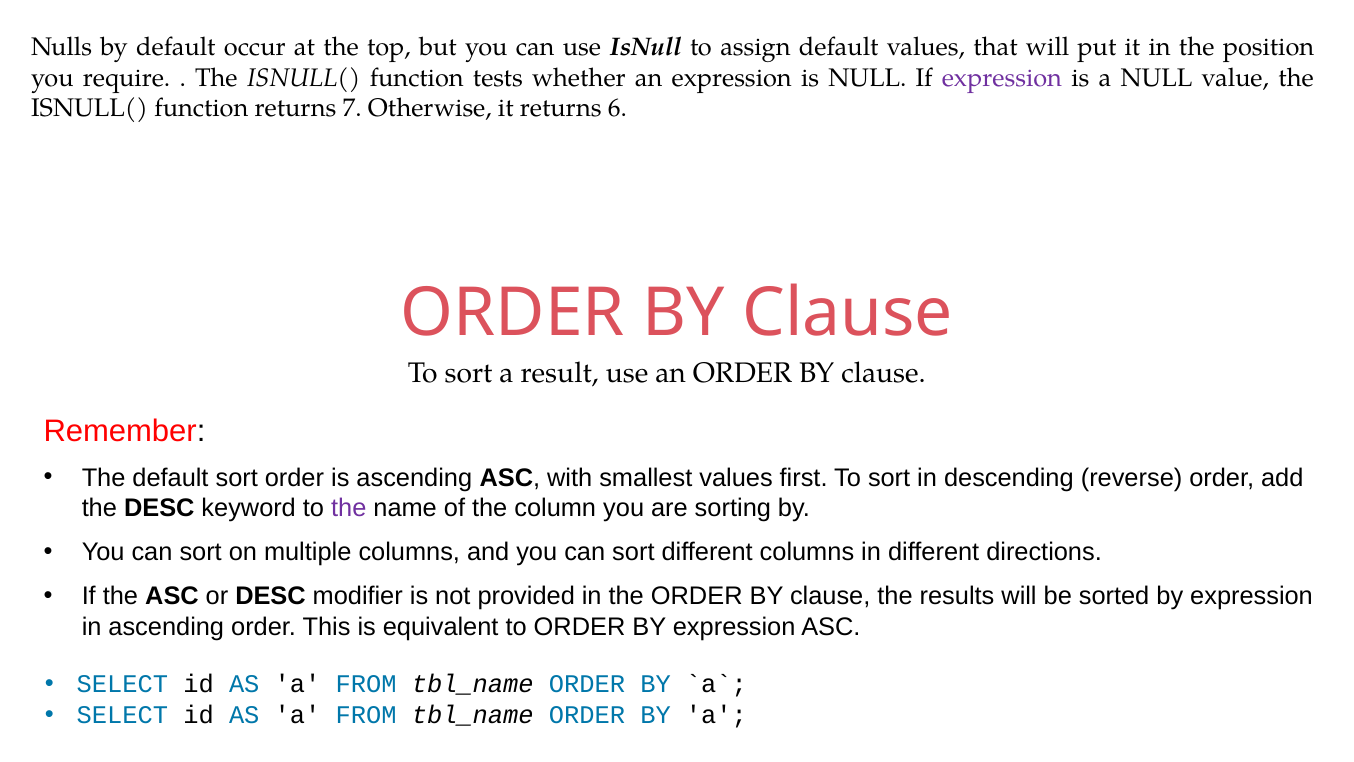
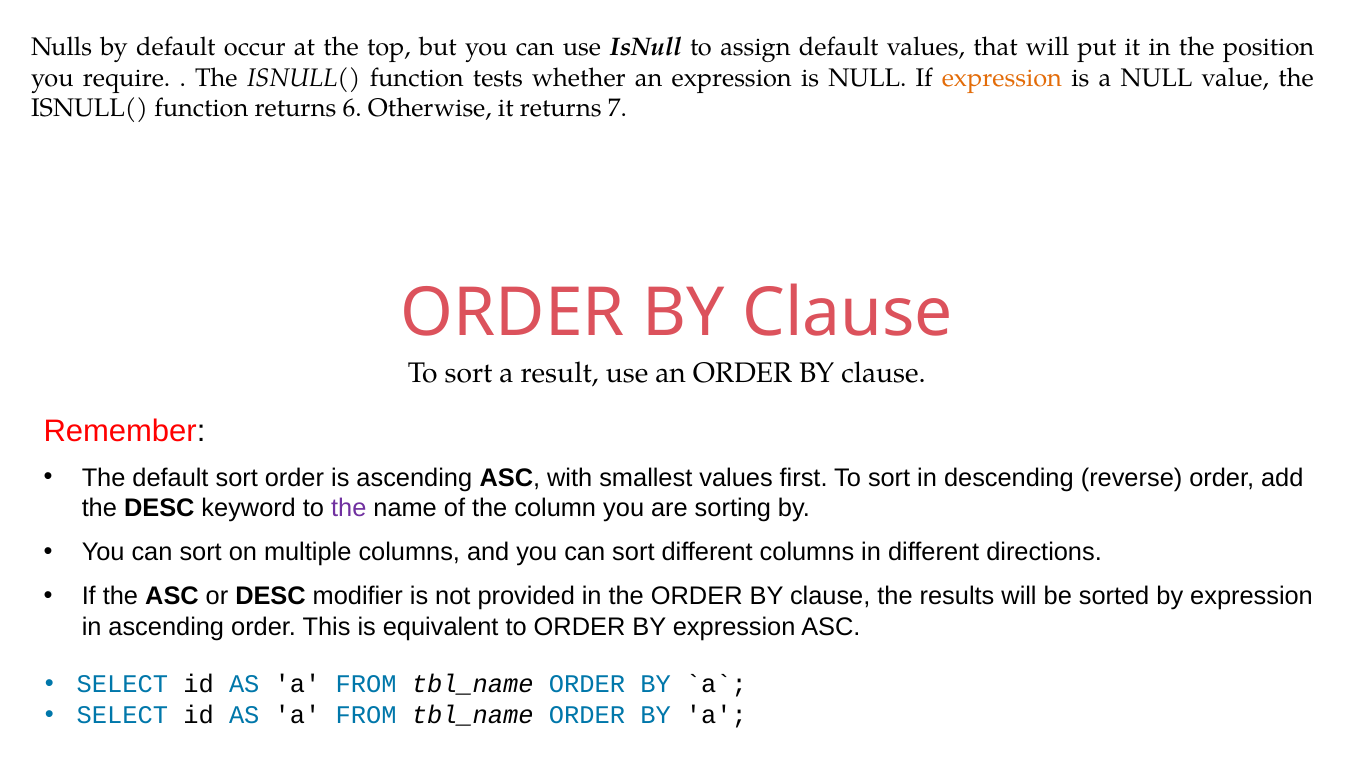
expression at (1002, 78) colour: purple -> orange
7: 7 -> 6
6: 6 -> 7
